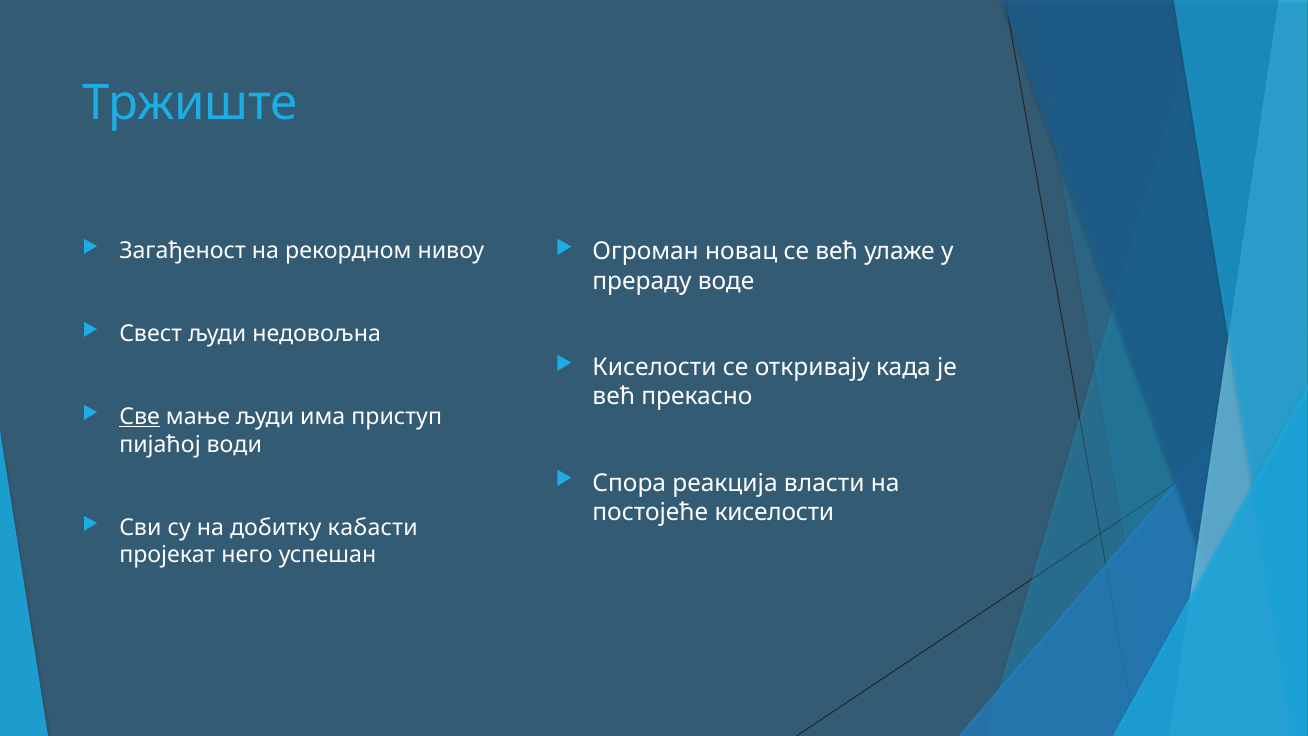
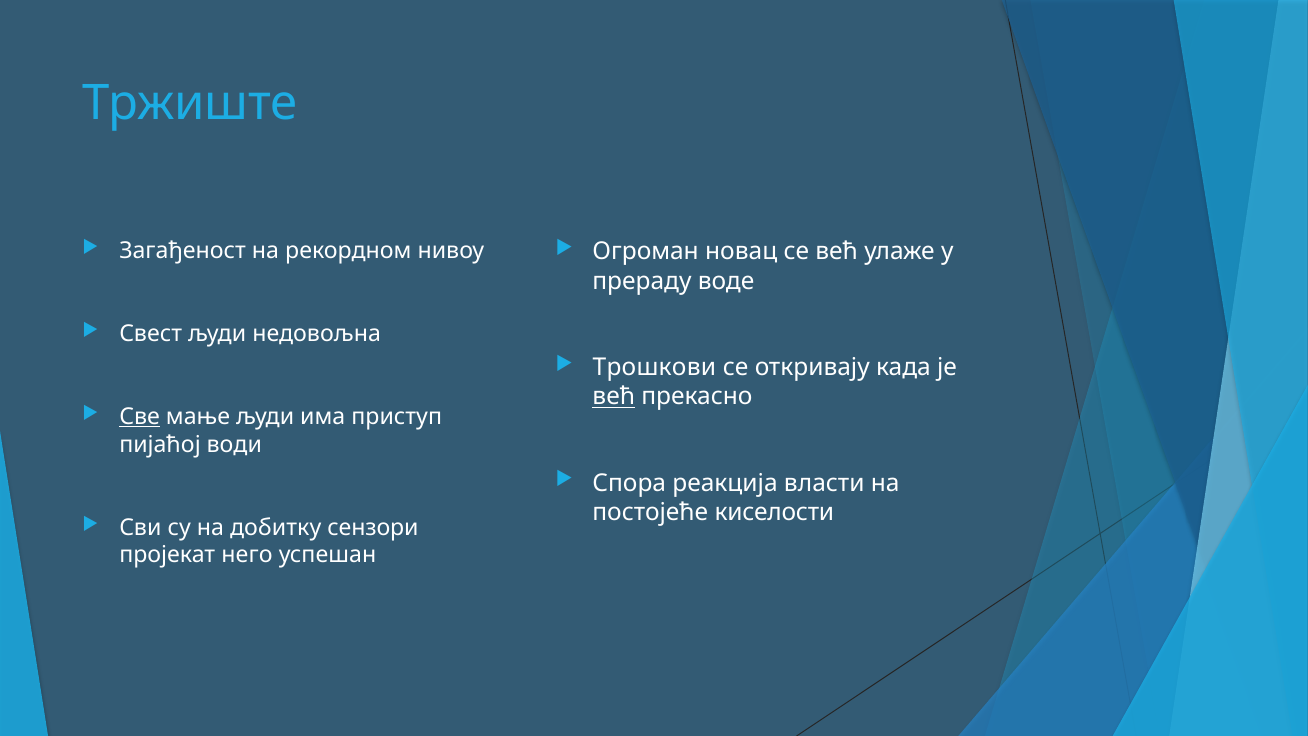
Киселости at (655, 367): Киселости -> Трошкови
већ at (614, 397) underline: none -> present
кабасти: кабасти -> сензори
